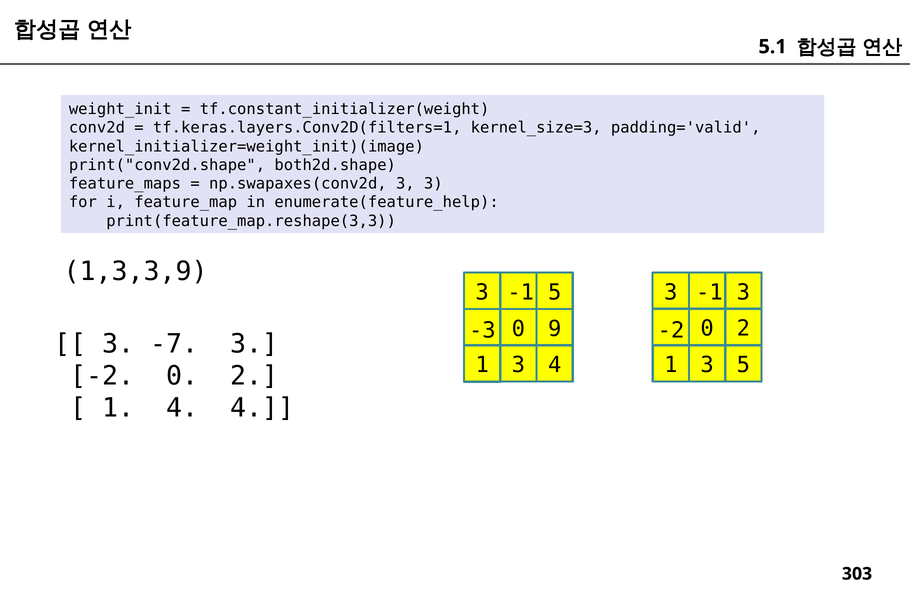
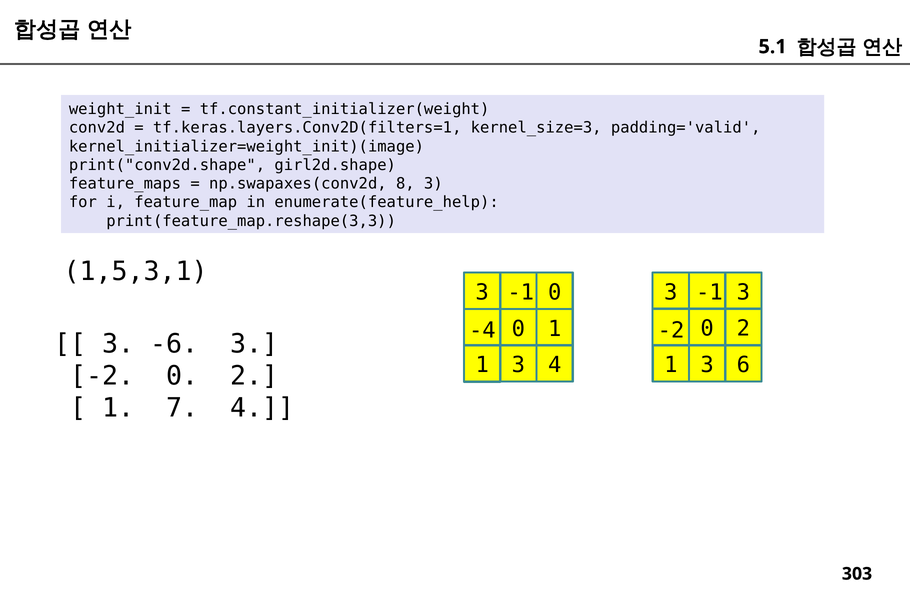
both2d.shape: both2d.shape -> girl2d.shape
np.swapaxes(conv2d 3: 3 -> 8
1,3,3,9: 1,3,3,9 -> 1,5,3,1
5 at (555, 292): 5 -> 0
0 9: 9 -> 1
-3: -3 -> -4
-7: -7 -> -6
5 at (743, 365): 5 -> 6
1 4: 4 -> 7
